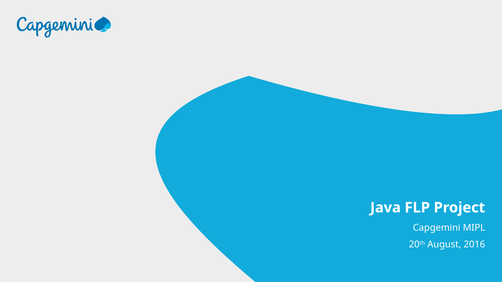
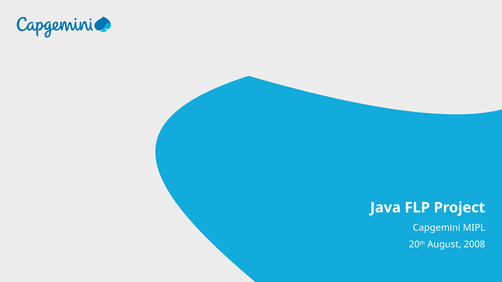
2016: 2016 -> 2008
